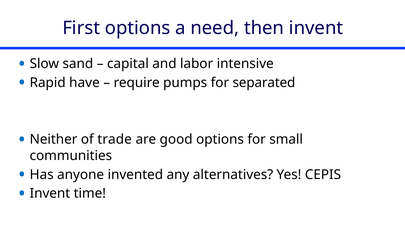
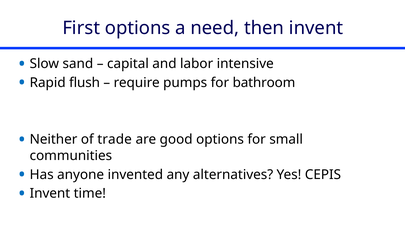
have: have -> flush
separated: separated -> bathroom
